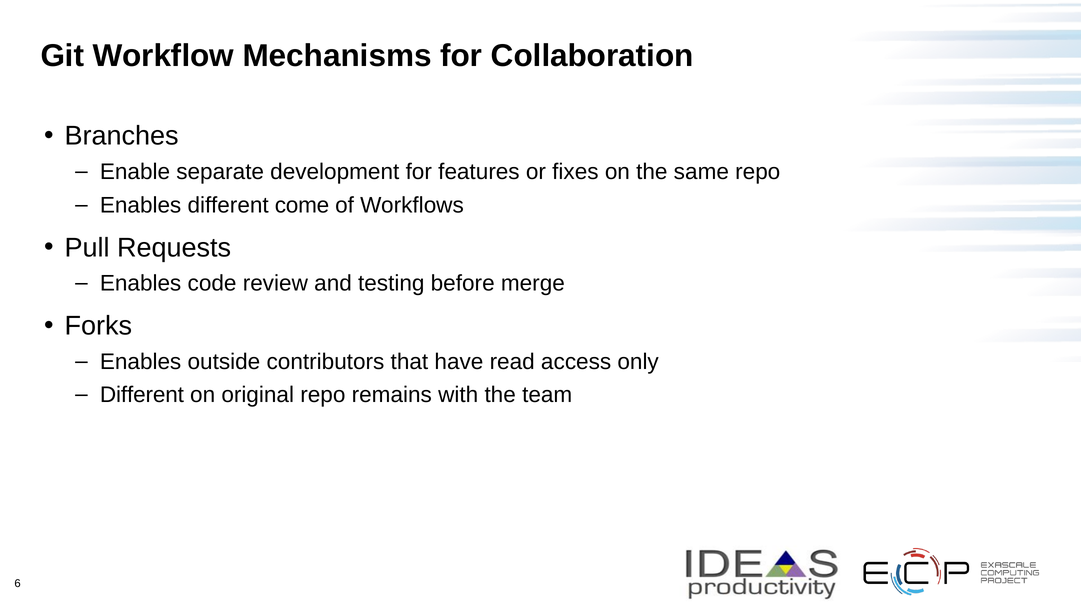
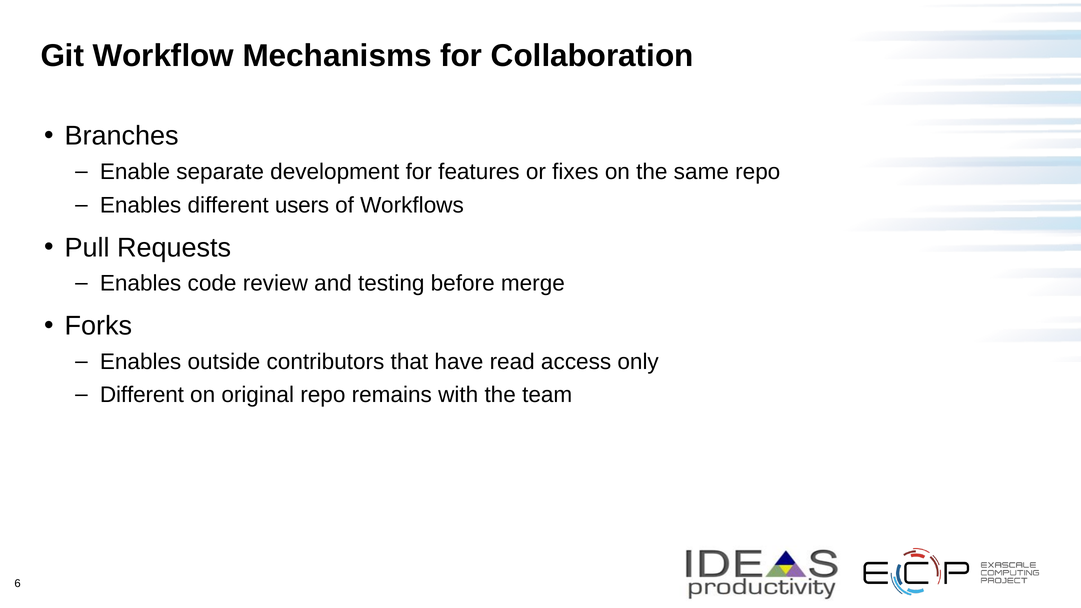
come: come -> users
